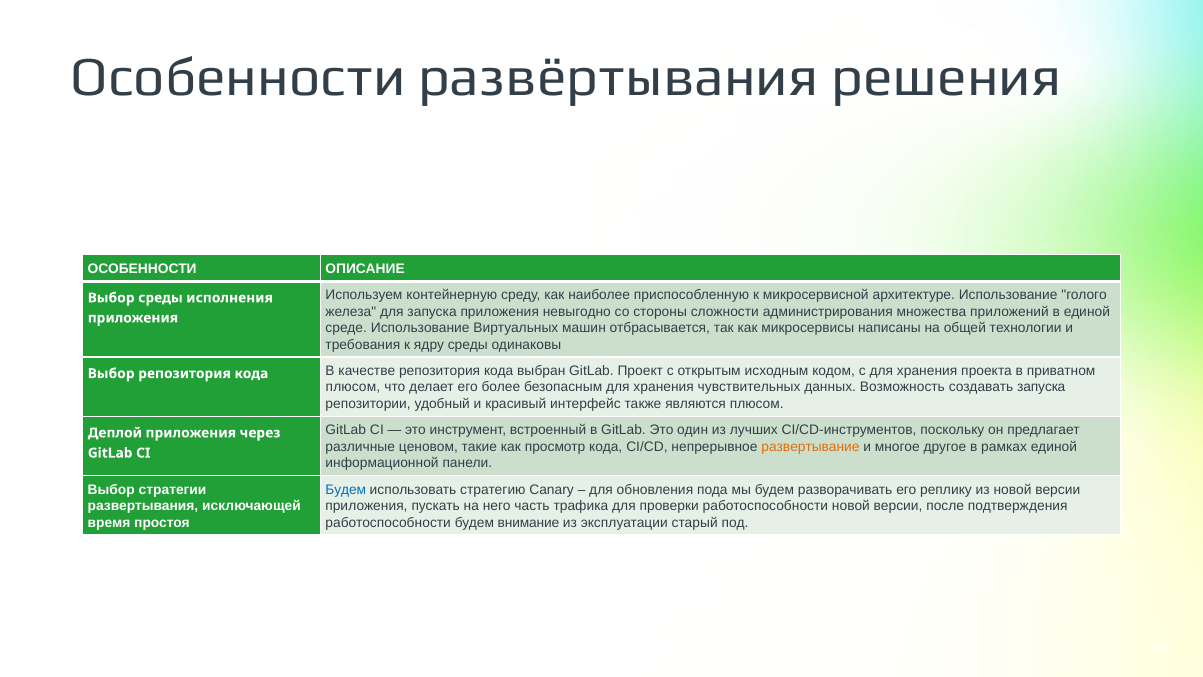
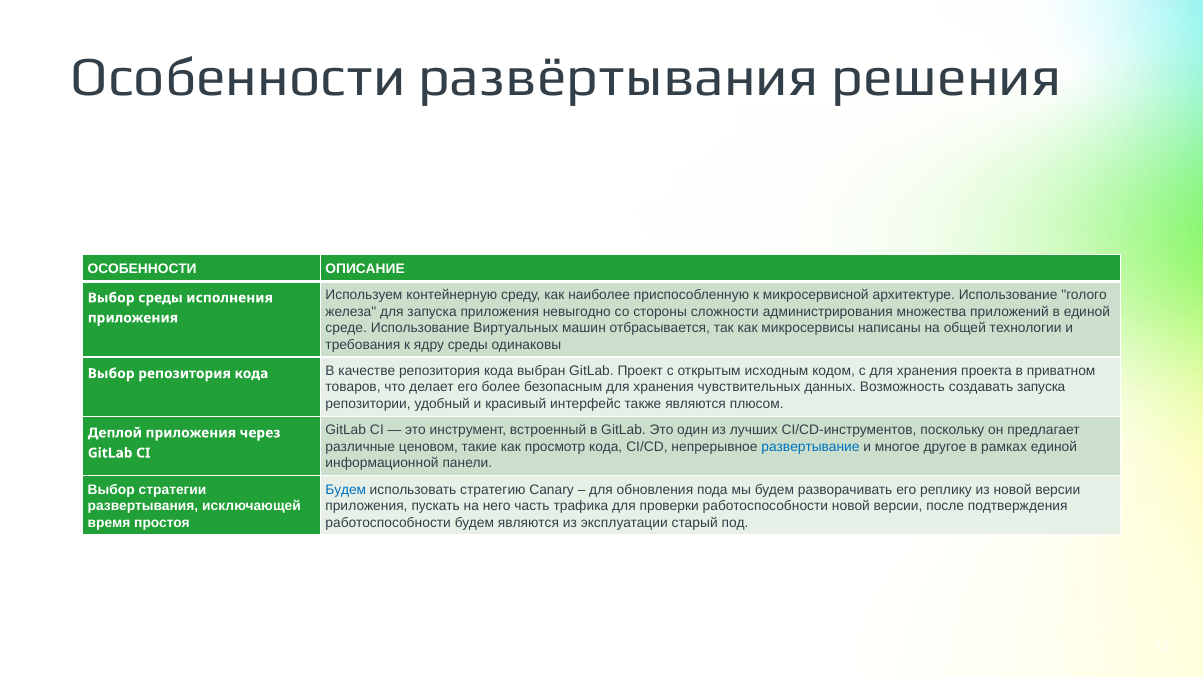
плюсом at (353, 387): плюсом -> товаров
развертывание colour: orange -> blue
будем внимание: внимание -> являются
